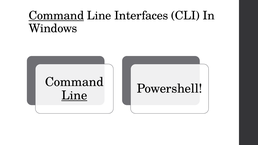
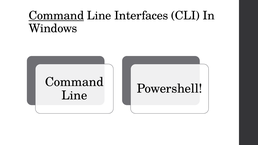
Line at (74, 95) underline: present -> none
